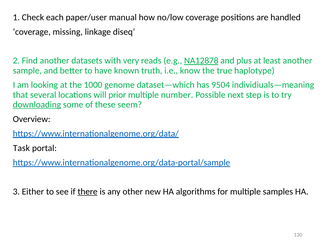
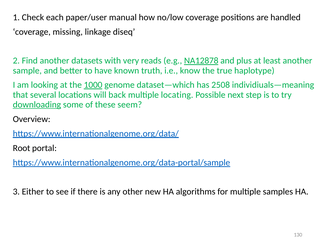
1000 underline: none -> present
9504: 9504 -> 2508
prior: prior -> back
number: number -> locating
Task: Task -> Root
there underline: present -> none
